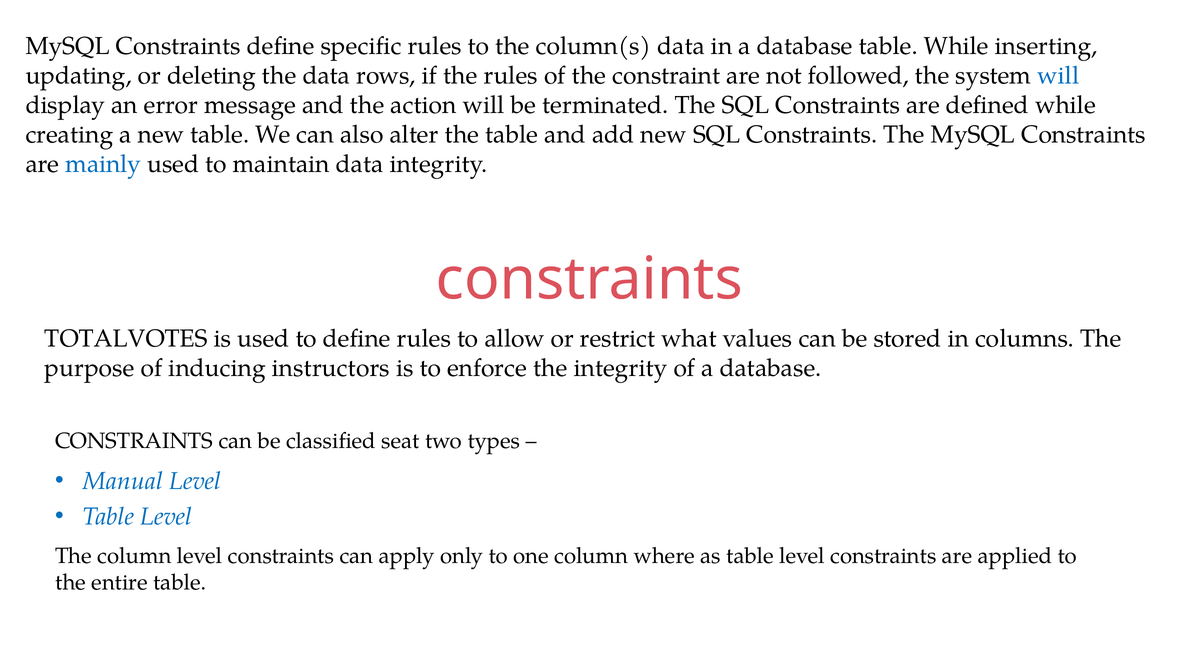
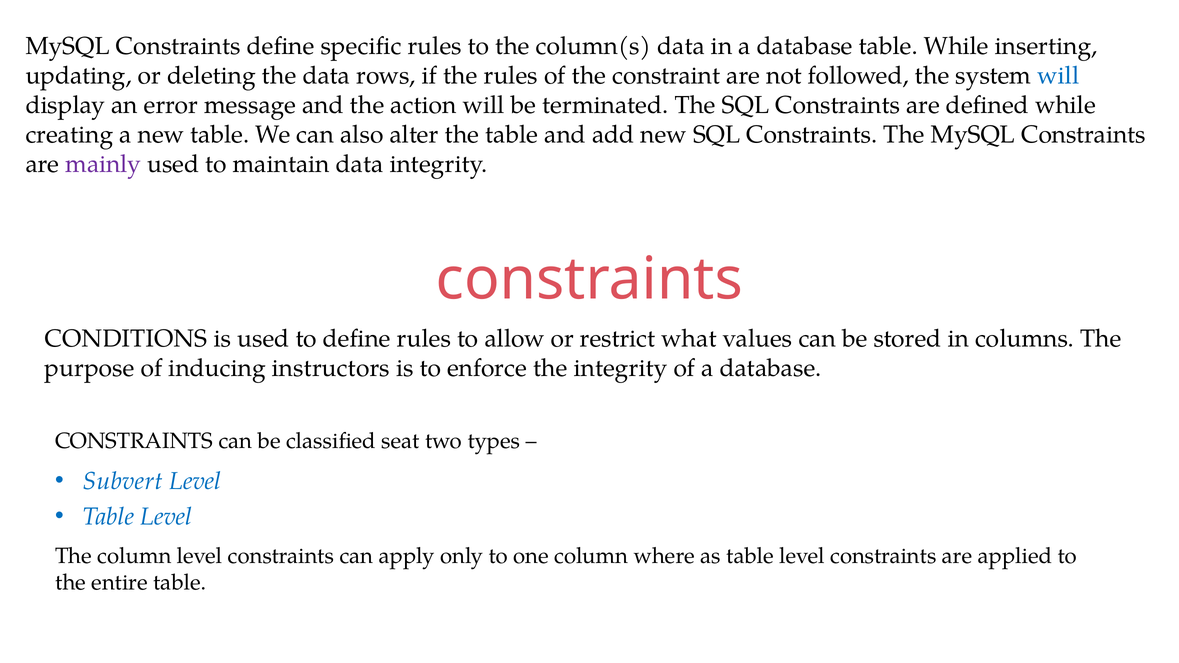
mainly colour: blue -> purple
TOTALVOTES: TOTALVOTES -> CONDITIONS
Manual: Manual -> Subvert
